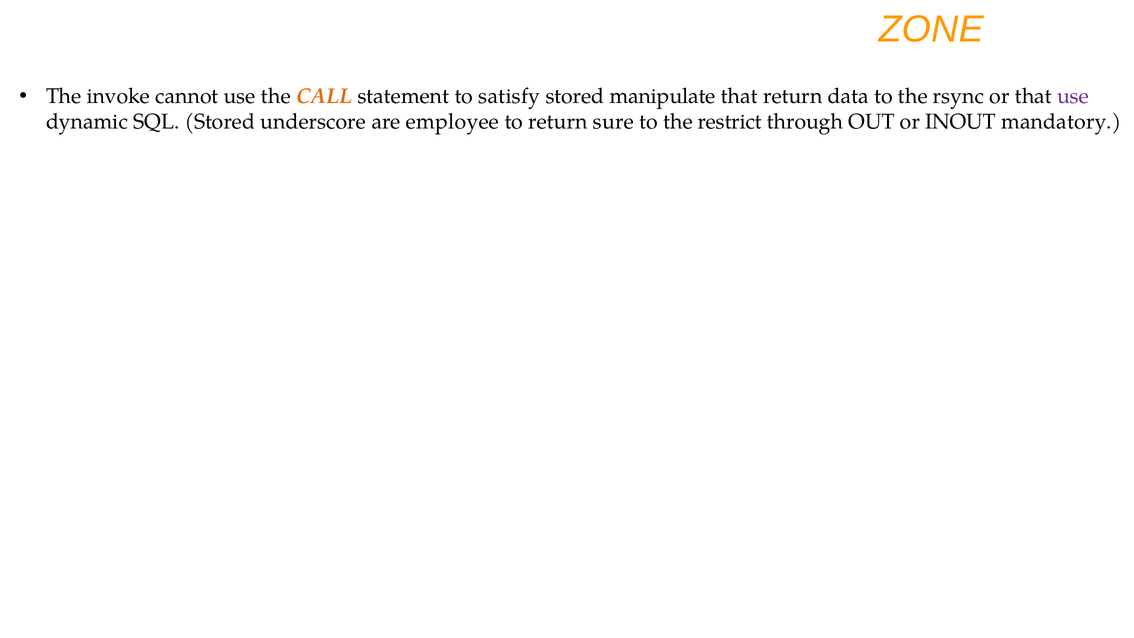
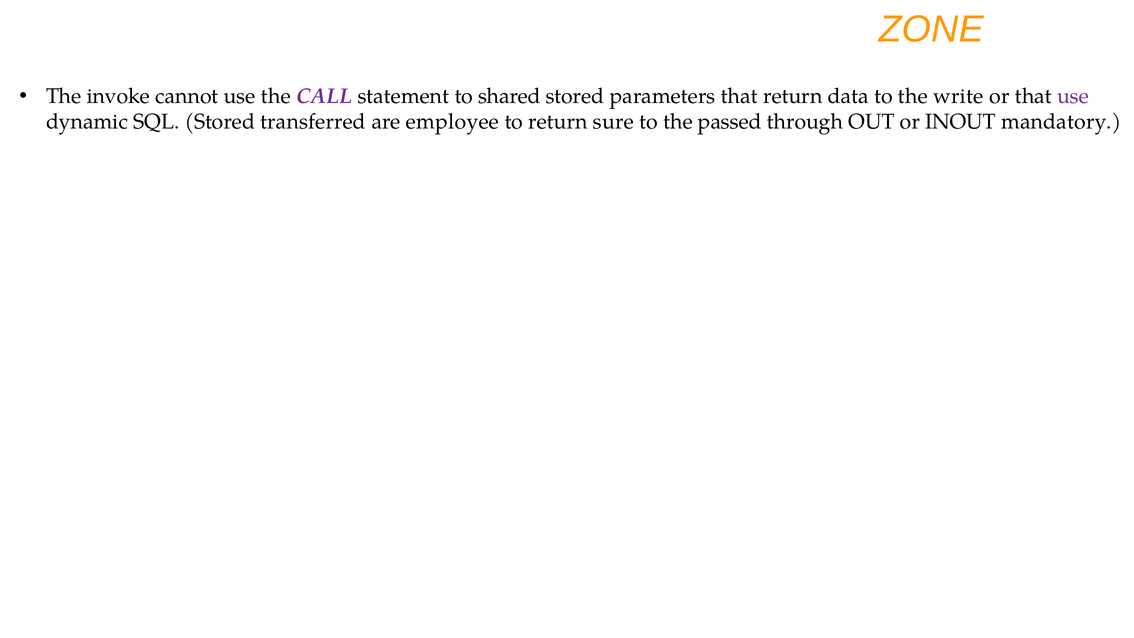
CALL colour: orange -> purple
satisfy: satisfy -> shared
manipulate: manipulate -> parameters
rsync: rsync -> write
underscore: underscore -> transferred
restrict: restrict -> passed
